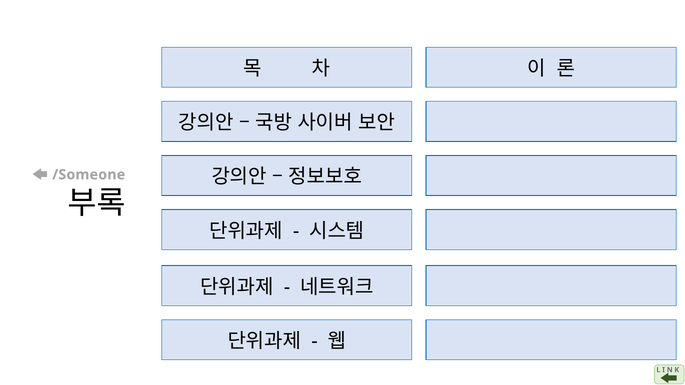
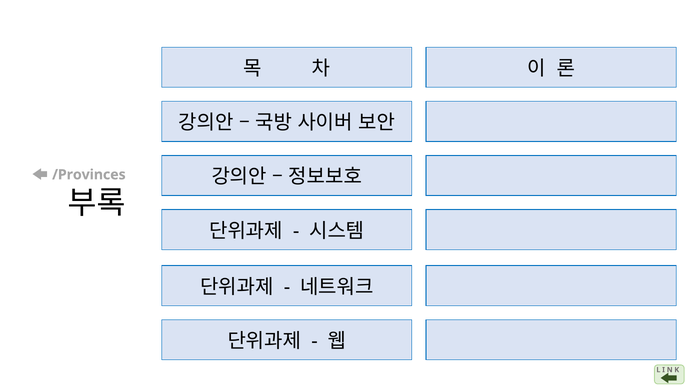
/Someone: /Someone -> /Provinces
